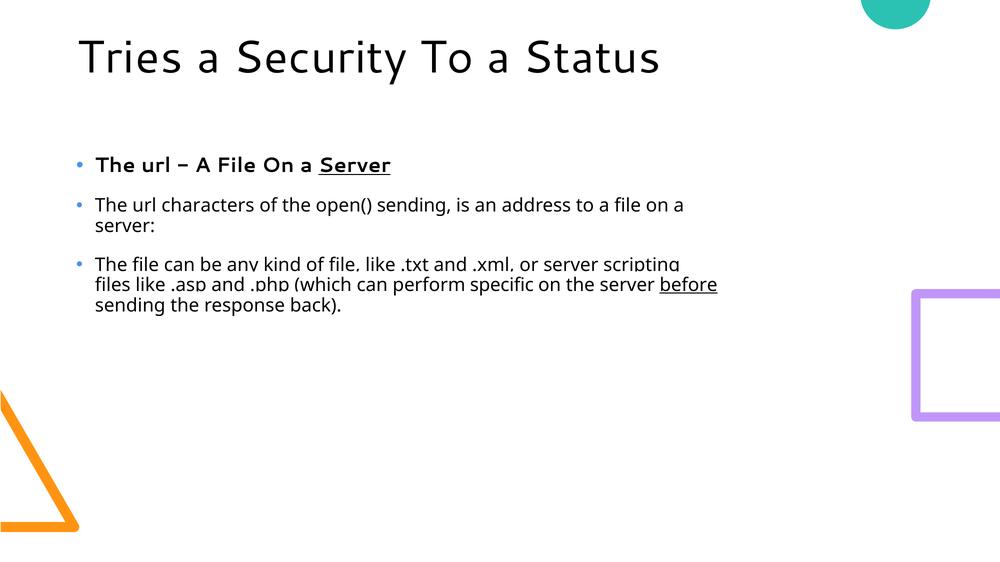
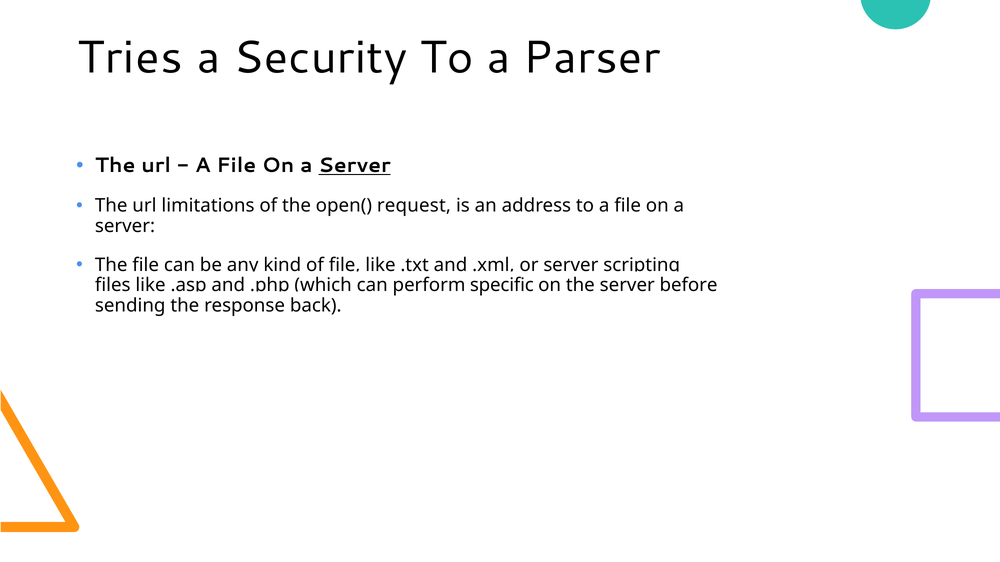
Status: Status -> Parser
characters: characters -> limitations
open( sending: sending -> request
before underline: present -> none
